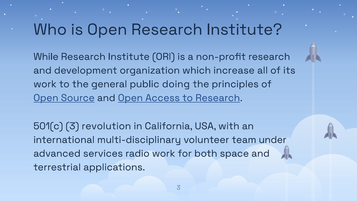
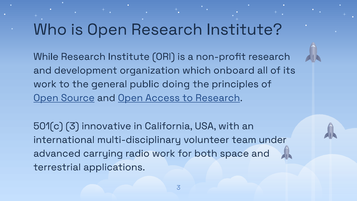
increase: increase -> onboard
revolution: revolution -> innovative
services: services -> carrying
